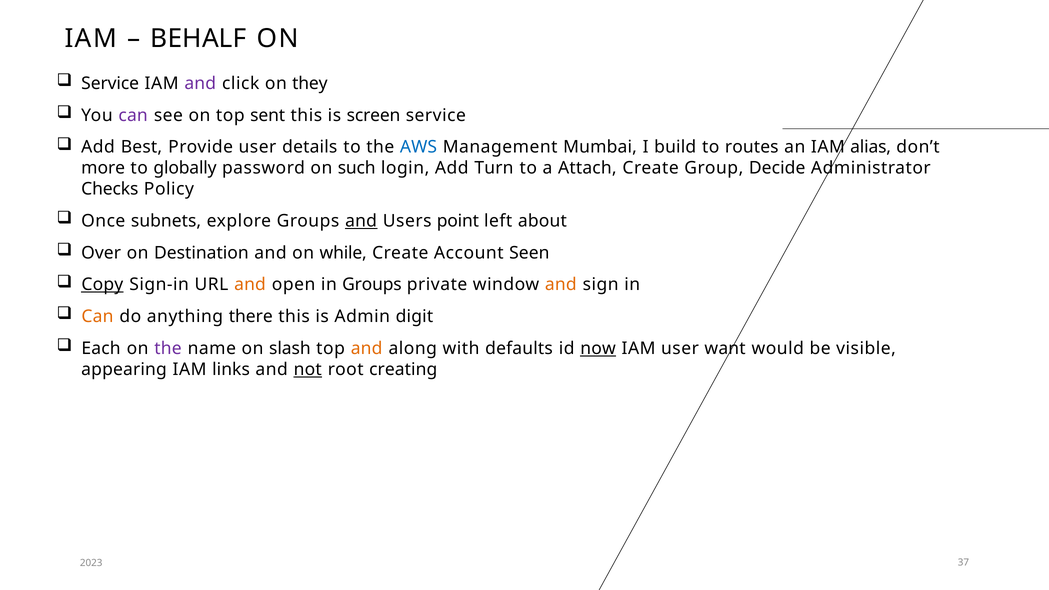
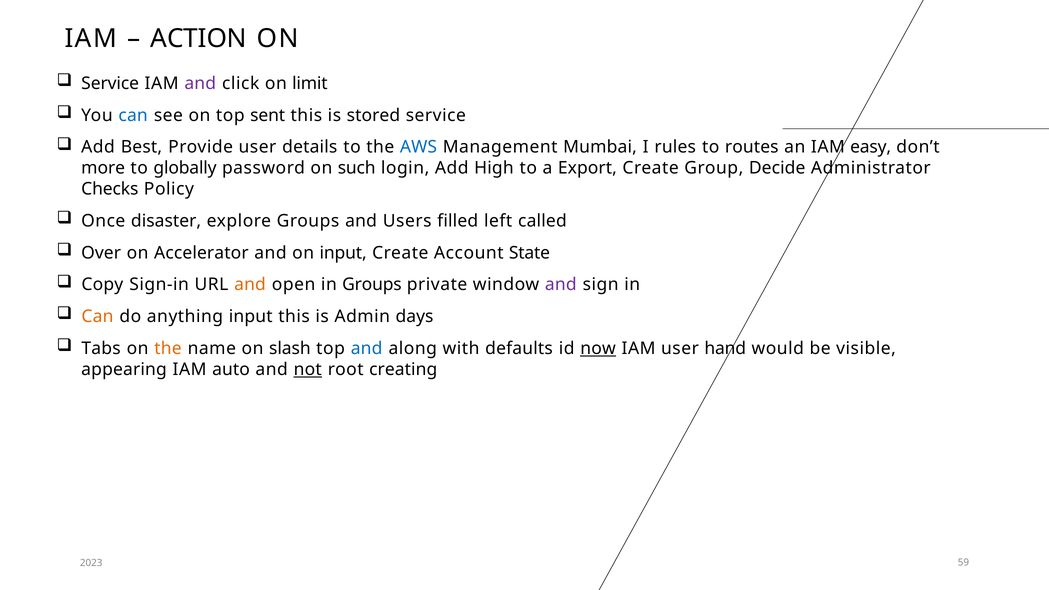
BEHALF: BEHALF -> ACTION
they: they -> limit
can at (133, 115) colour: purple -> blue
screen: screen -> stored
build: build -> rules
alias: alias -> easy
Turn: Turn -> High
Attach: Attach -> Export
subnets: subnets -> disaster
and at (361, 221) underline: present -> none
point: point -> filled
about: about -> called
Destination: Destination -> Accelerator
on while: while -> input
Seen: Seen -> State
Copy underline: present -> none
and at (561, 285) colour: orange -> purple
anything there: there -> input
digit: digit -> days
Each: Each -> Tabs
the at (168, 348) colour: purple -> orange
and at (367, 348) colour: orange -> blue
want: want -> hand
links: links -> auto
37: 37 -> 59
